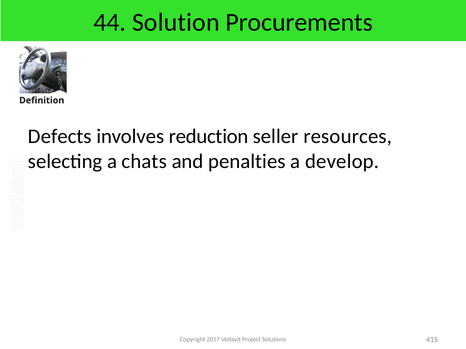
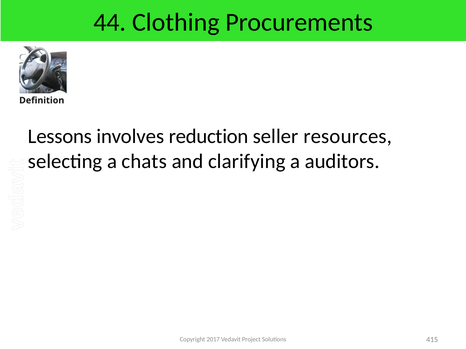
Solution: Solution -> Clothing
Defects: Defects -> Lessons
penalties: penalties -> clarifying
develop: develop -> auditors
